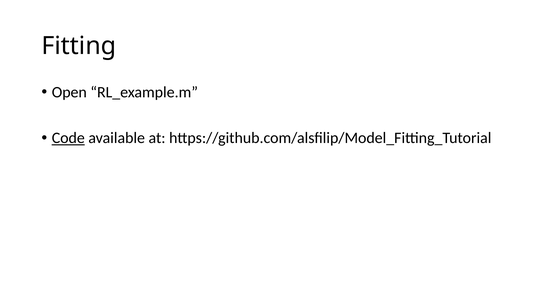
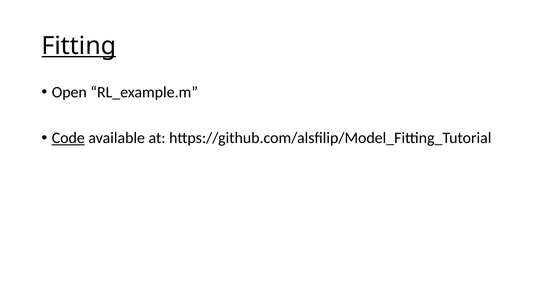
Fitting underline: none -> present
